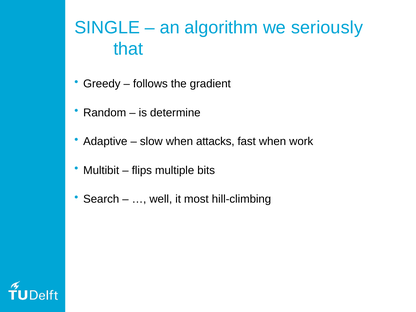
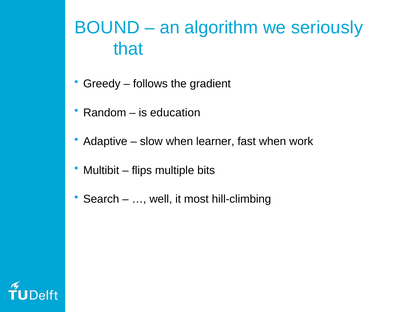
SINGLE: SINGLE -> BOUND
determine: determine -> education
attacks: attacks -> learner
